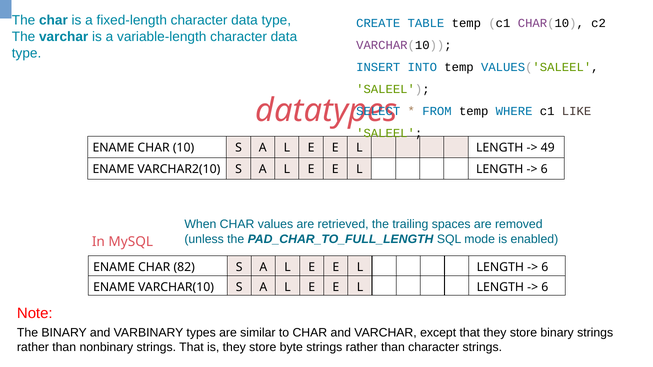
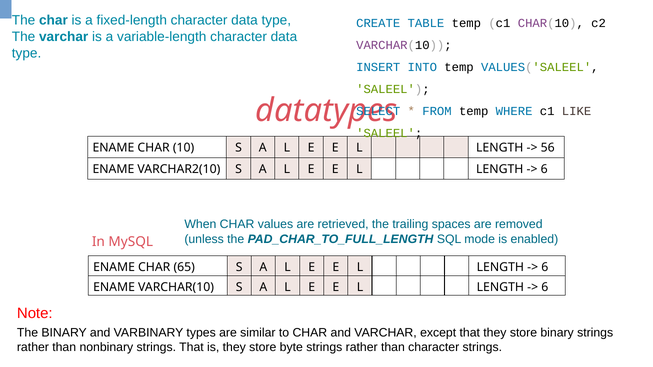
49: 49 -> 56
82: 82 -> 65
